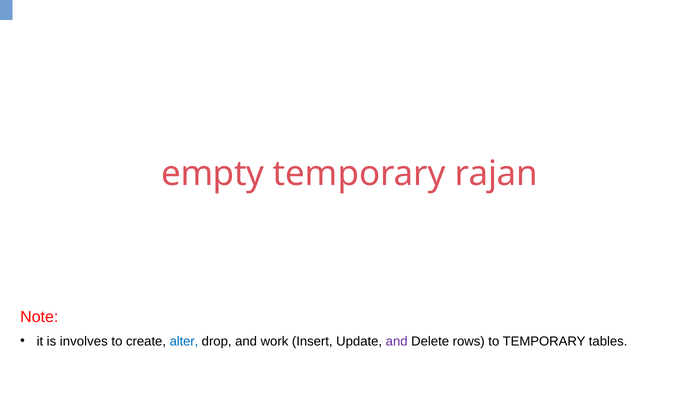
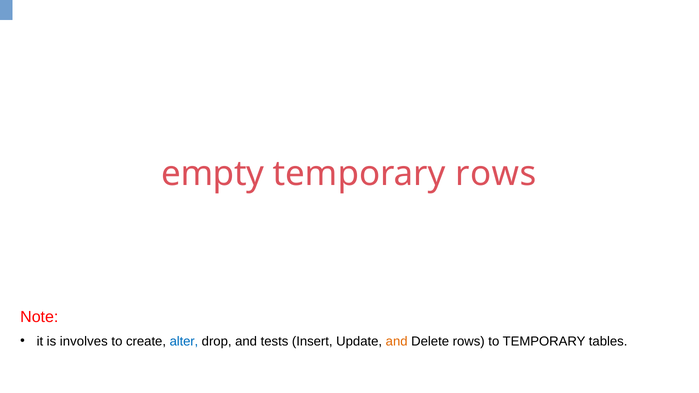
temporary rajan: rajan -> rows
work: work -> tests
and at (397, 341) colour: purple -> orange
